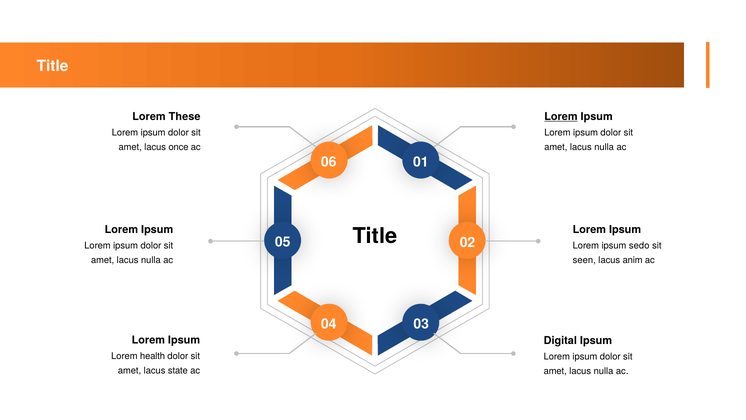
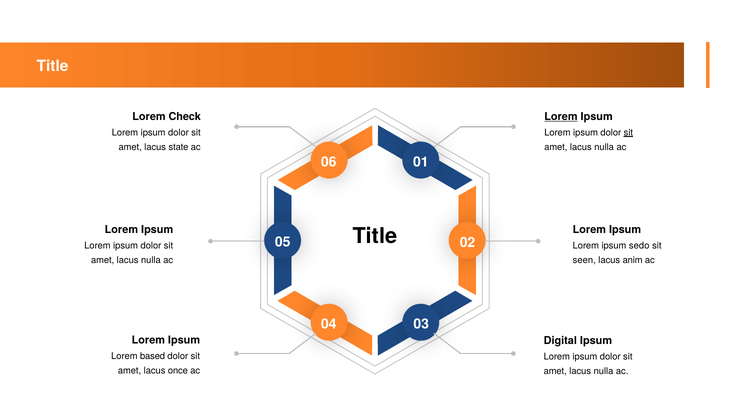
These: These -> Check
sit at (628, 132) underline: none -> present
once: once -> state
health: health -> based
state: state -> once
